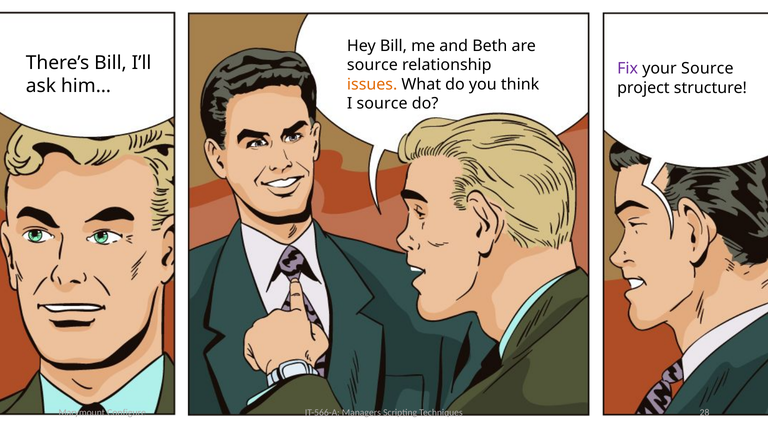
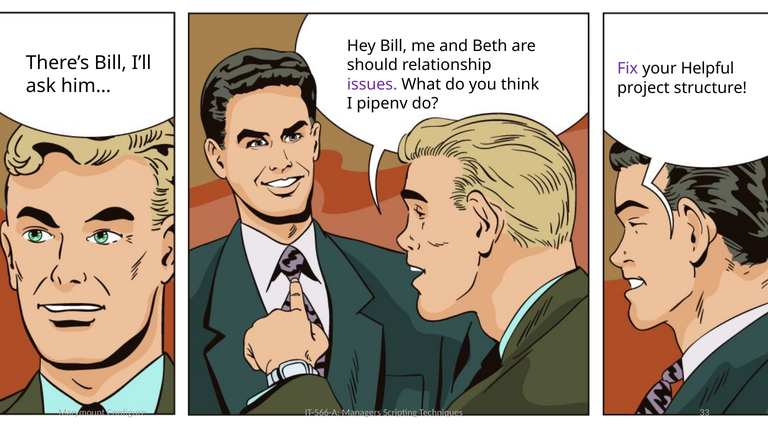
source at (372, 65): source -> should
your Source: Source -> Helpful
issues colour: orange -> purple
I source: source -> pipenv
28: 28 -> 33
